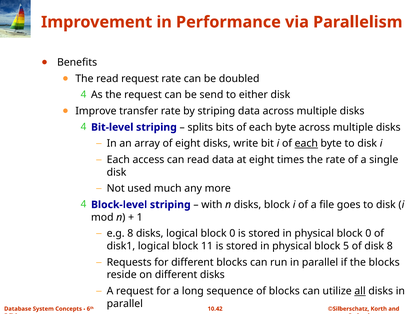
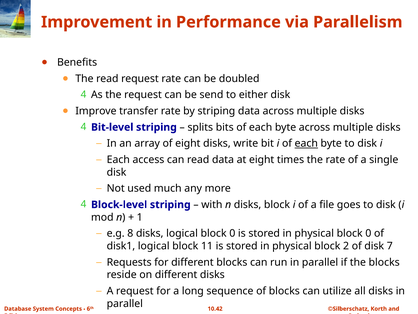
5: 5 -> 2
disk 8: 8 -> 7
all underline: present -> none
